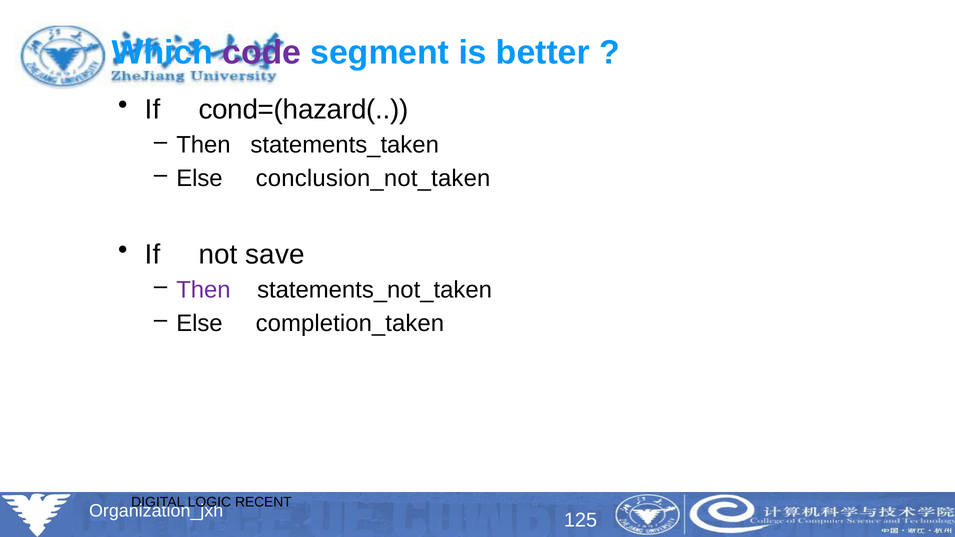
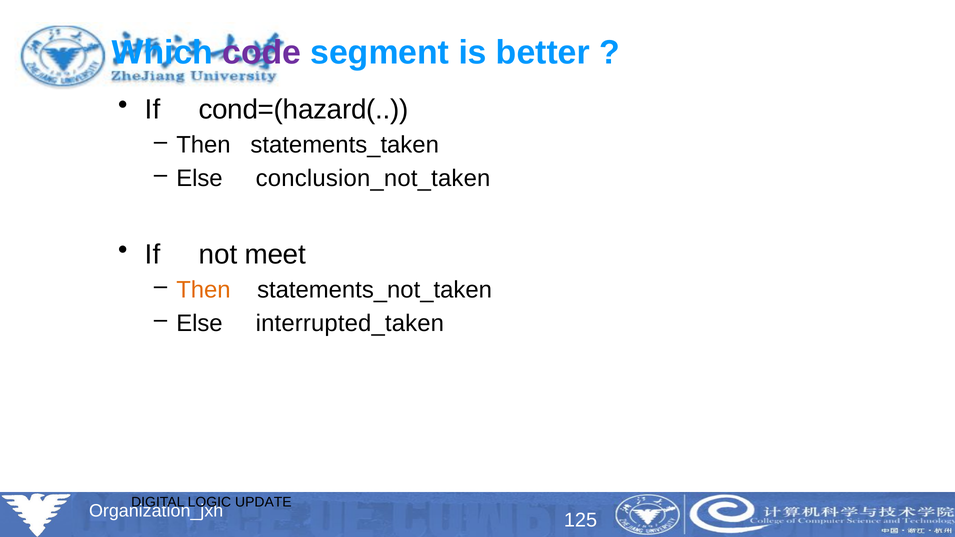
save: save -> meet
Then at (203, 290) colour: purple -> orange
completion_taken: completion_taken -> interrupted_taken
RECENT: RECENT -> UPDATE
